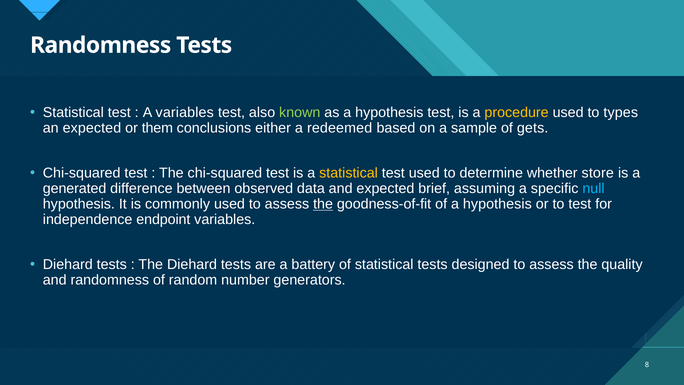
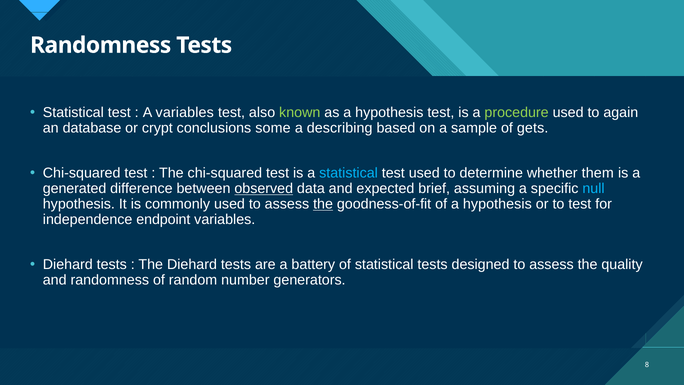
procedure colour: yellow -> light green
types: types -> again
an expected: expected -> database
them: them -> crypt
either: either -> some
redeemed: redeemed -> describing
statistical at (349, 173) colour: yellow -> light blue
store: store -> them
observed underline: none -> present
